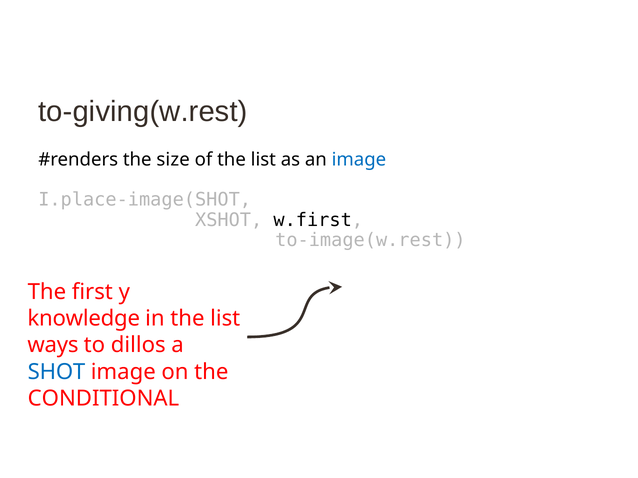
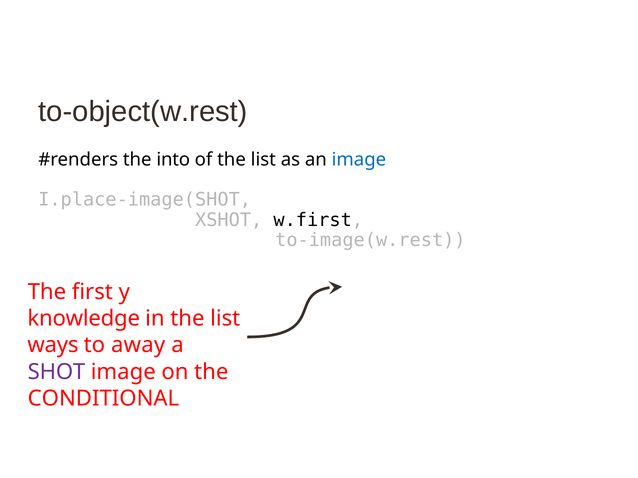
to-giving(w.rest: to-giving(w.rest -> to-object(w.rest
size: size -> into
dillos: dillos -> away
SHOT colour: blue -> purple
